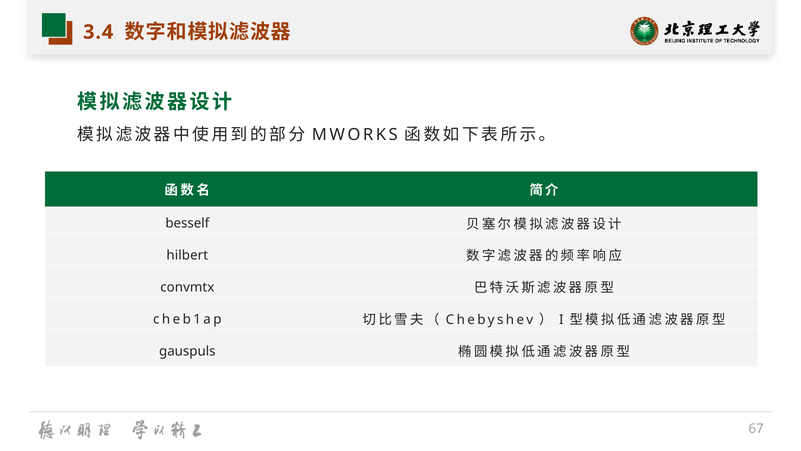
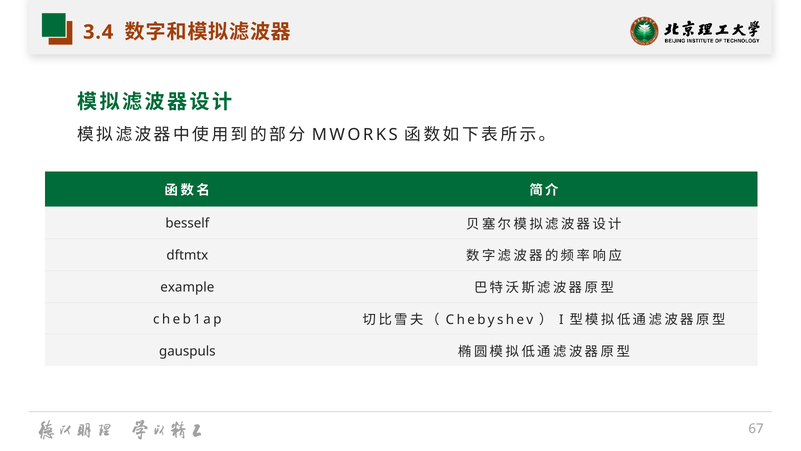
hilbert: hilbert -> dftmtx
convmtx: convmtx -> example
